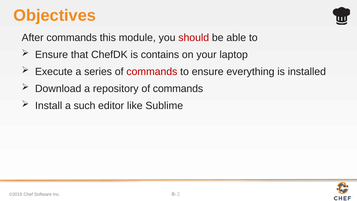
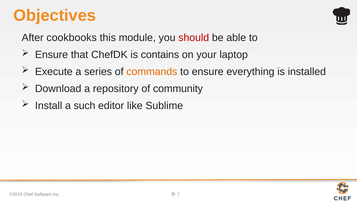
After commands: commands -> cookbooks
commands at (152, 72) colour: red -> orange
repository of commands: commands -> community
